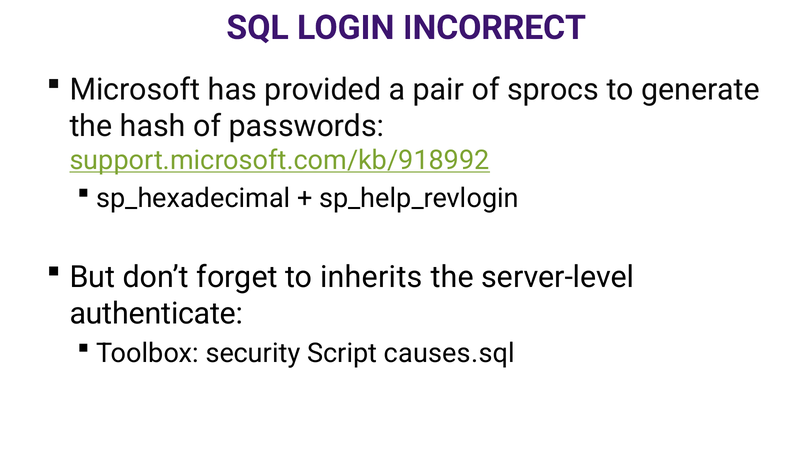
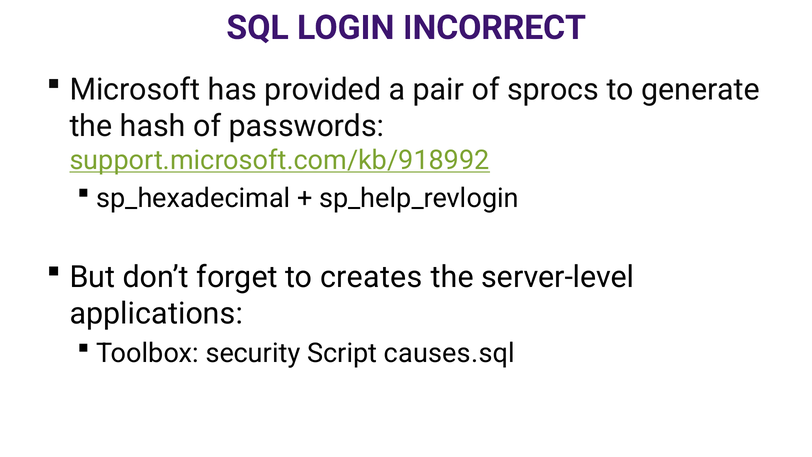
inherits: inherits -> creates
authenticate: authenticate -> applications
